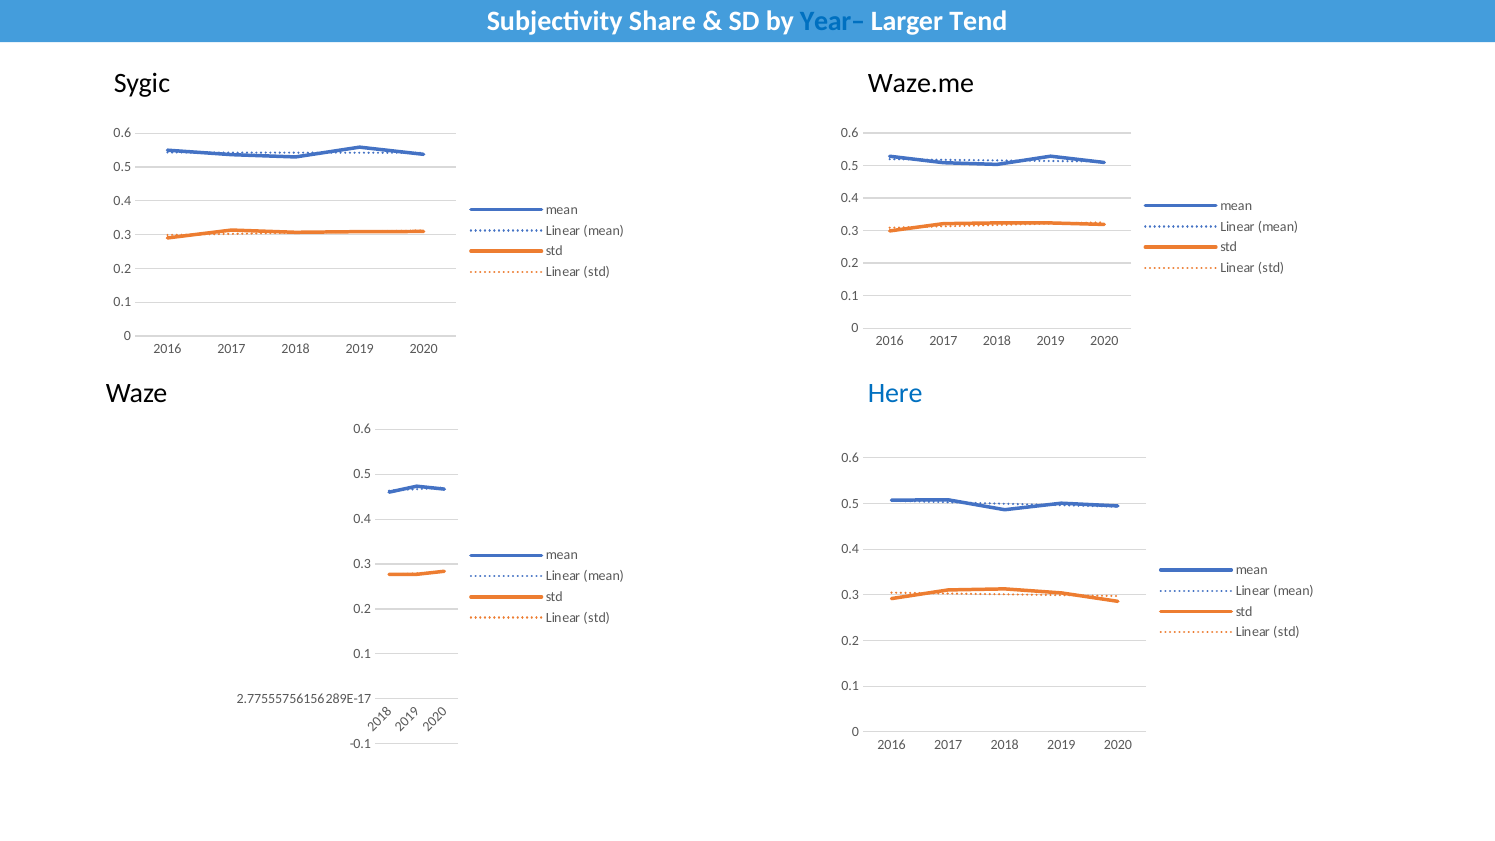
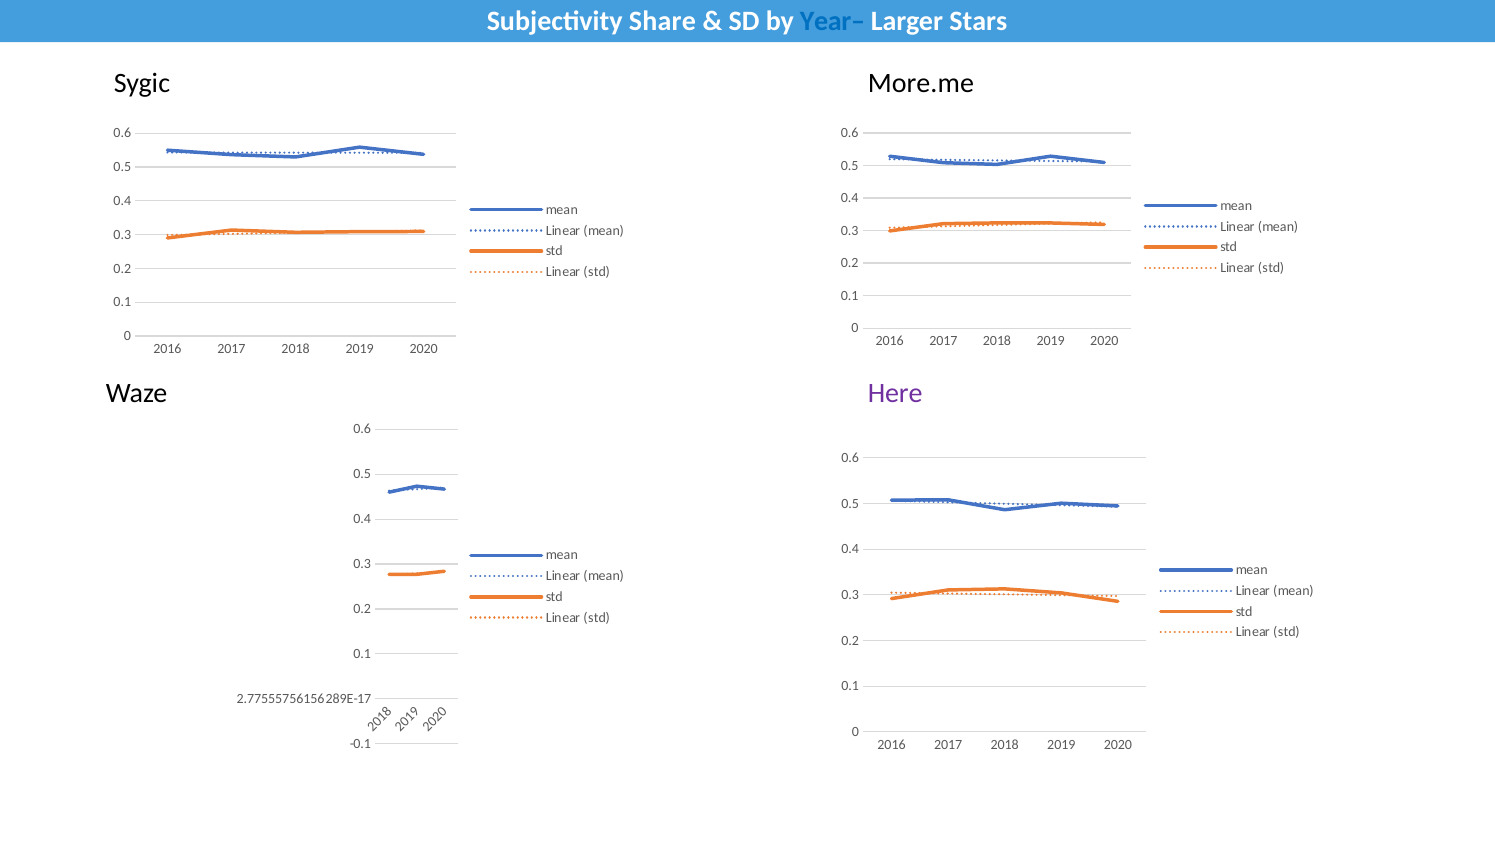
Tend: Tend -> Stars
Waze.me: Waze.me -> More.me
Here colour: blue -> purple
